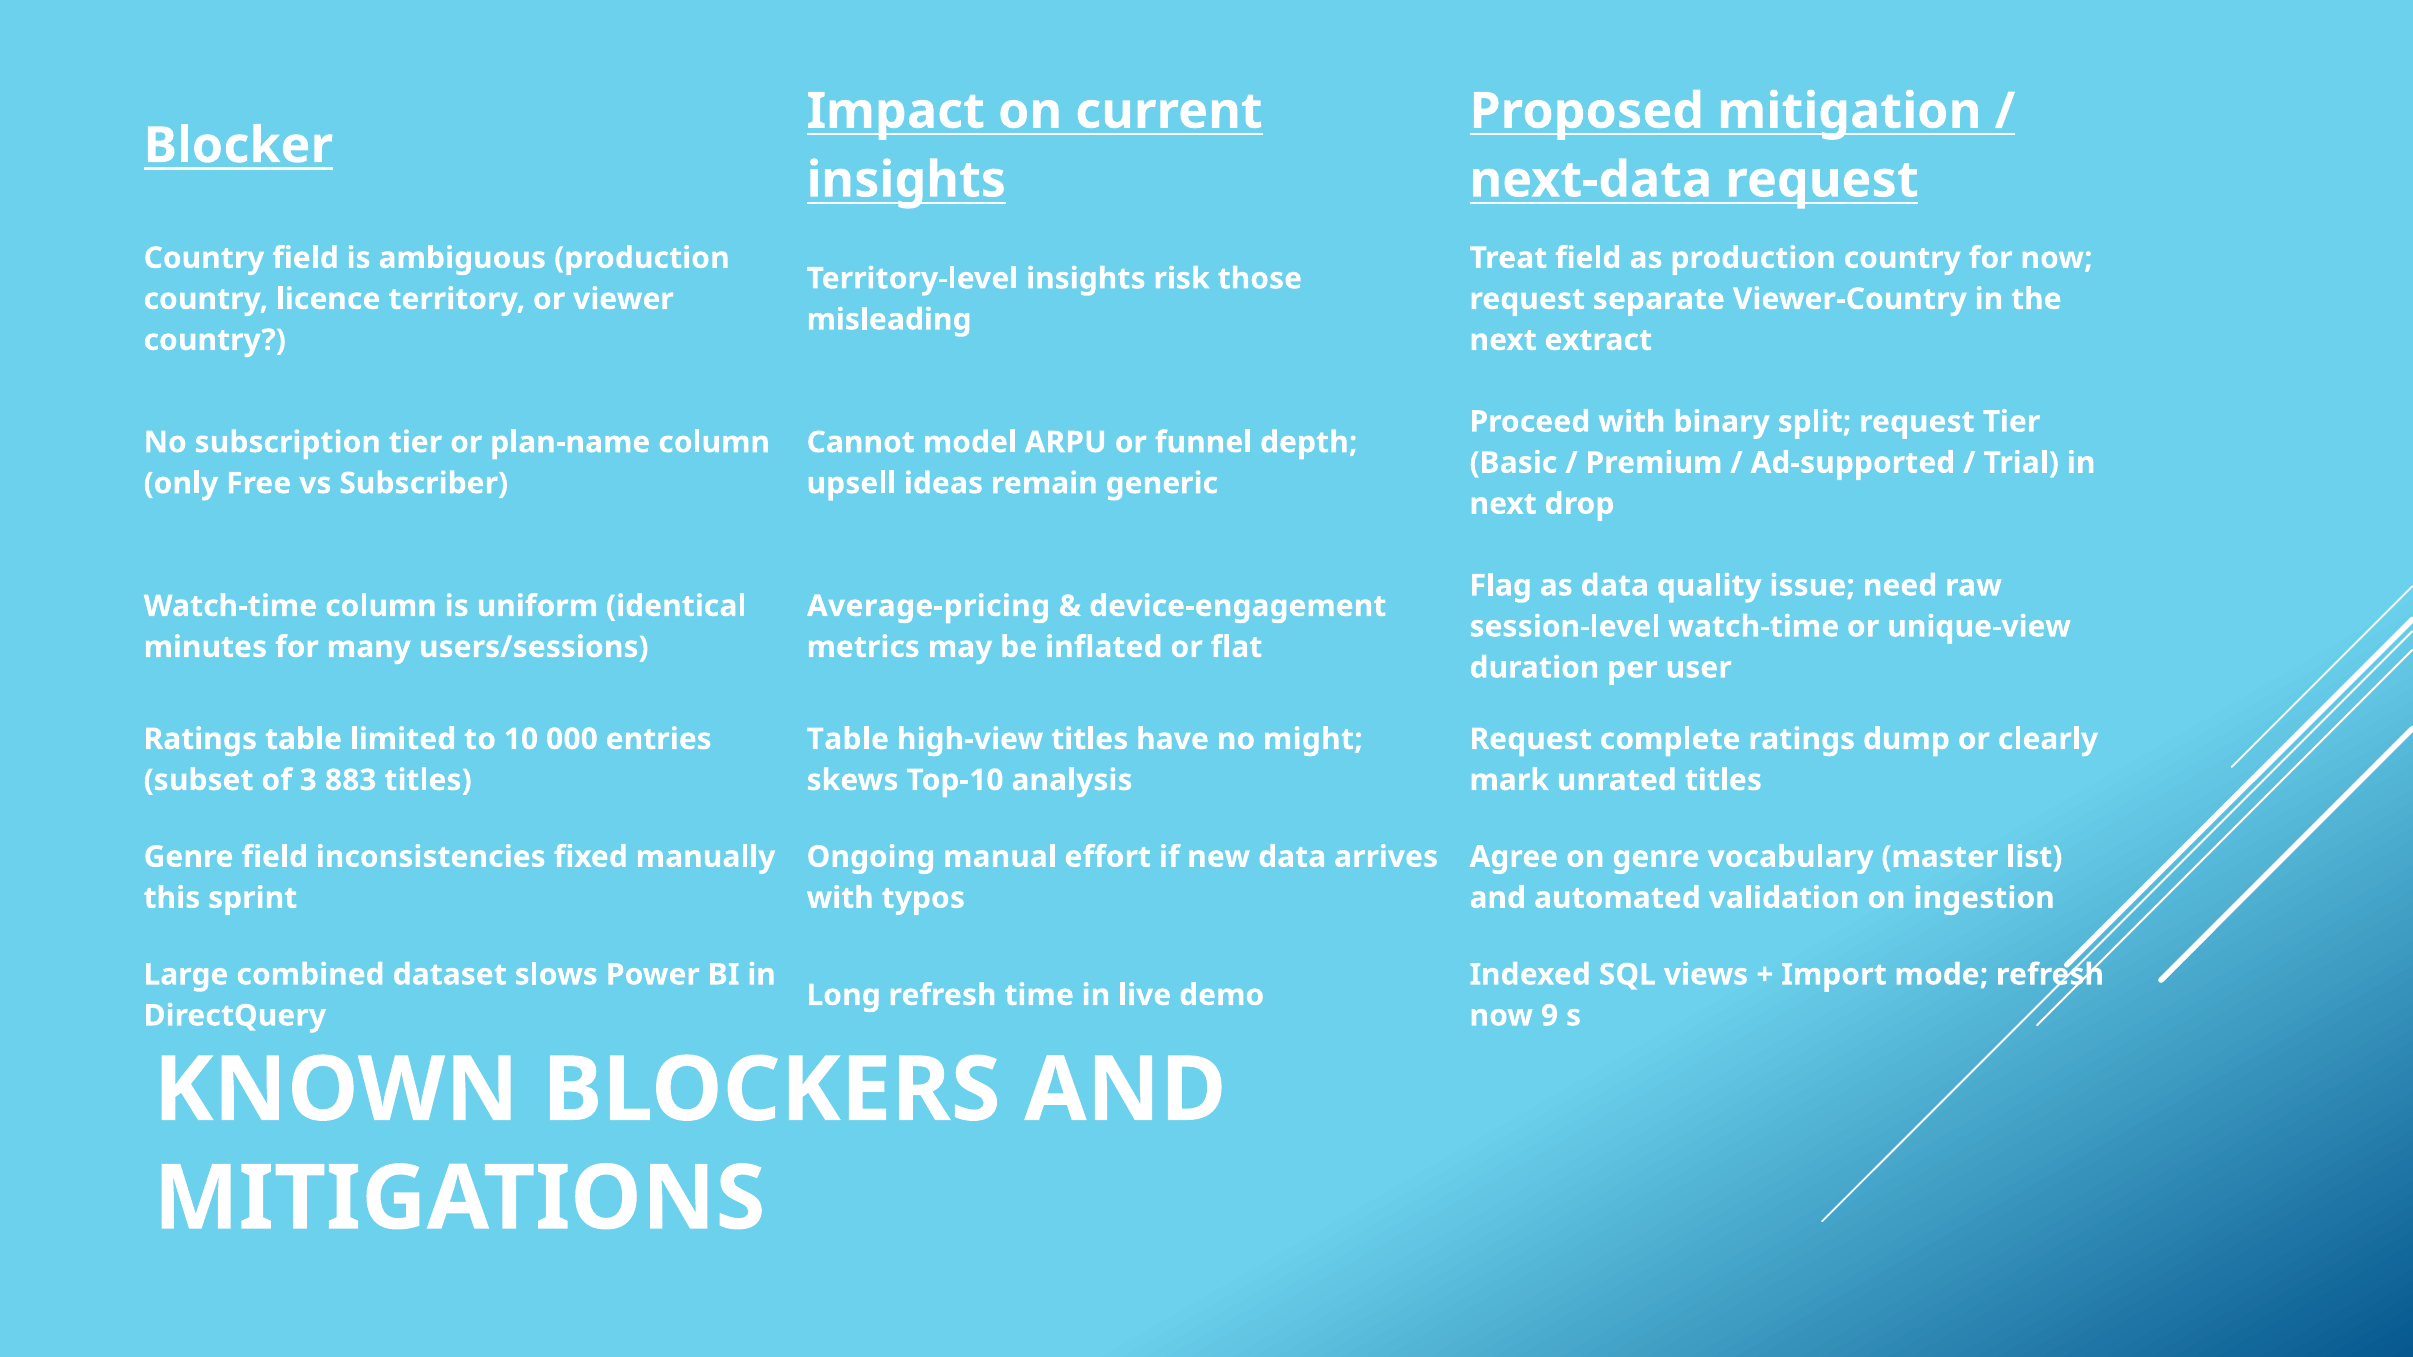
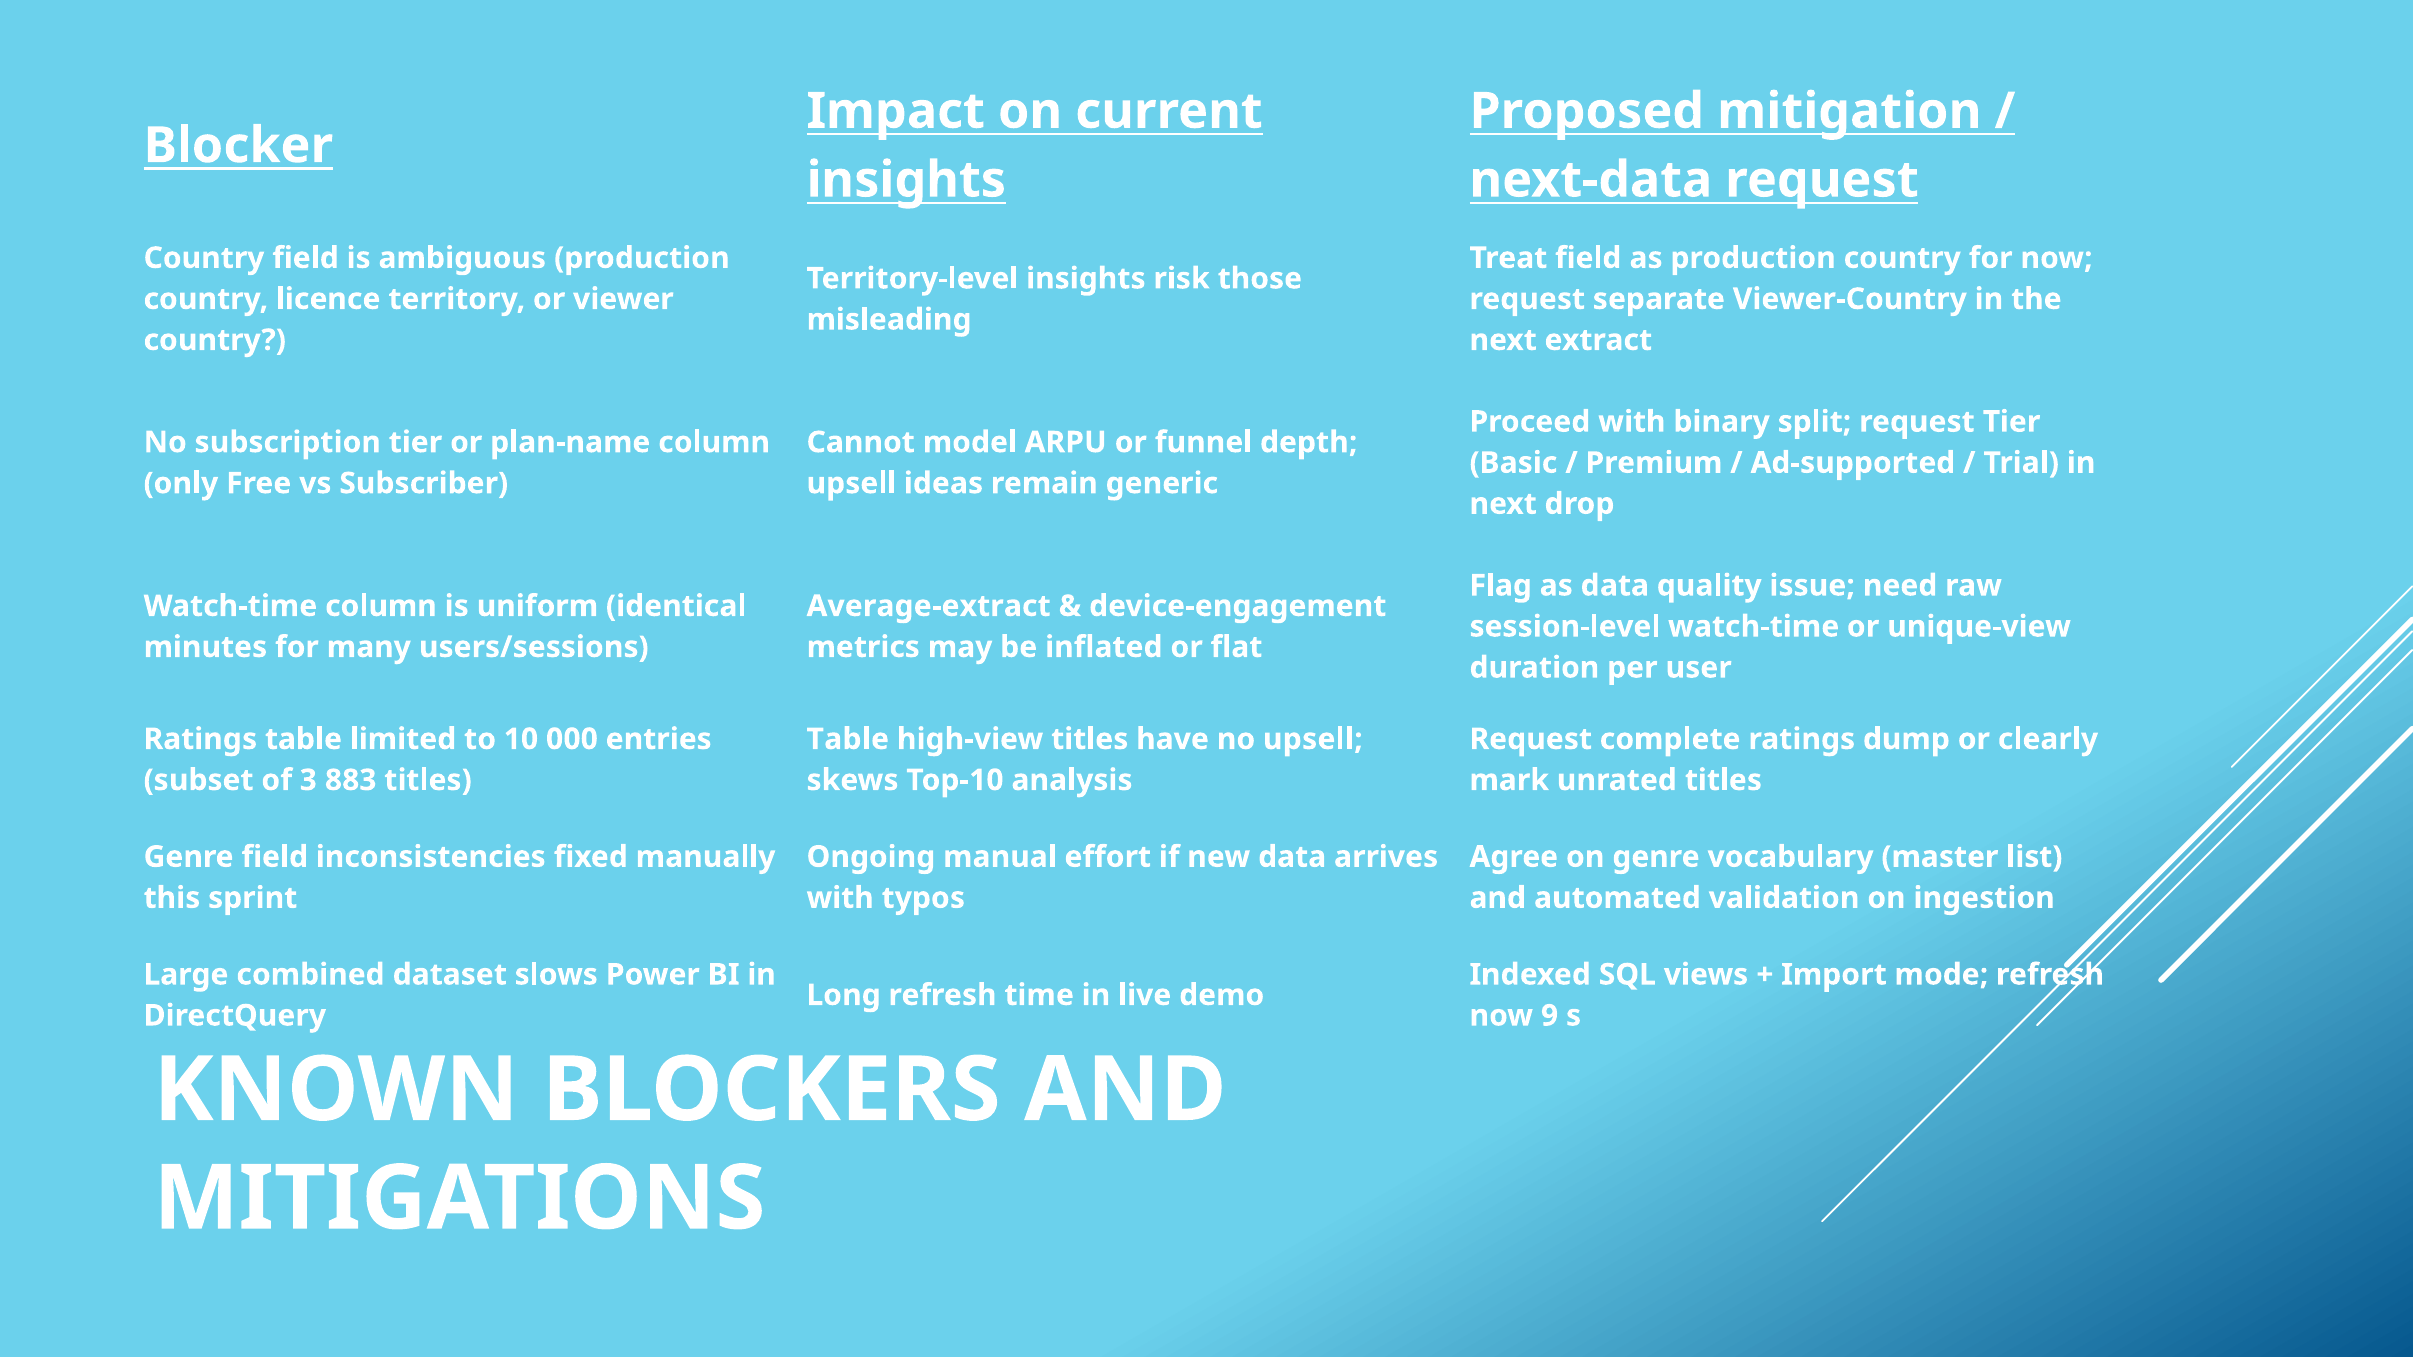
Average-pricing: Average-pricing -> Average-extract
no might: might -> upsell
